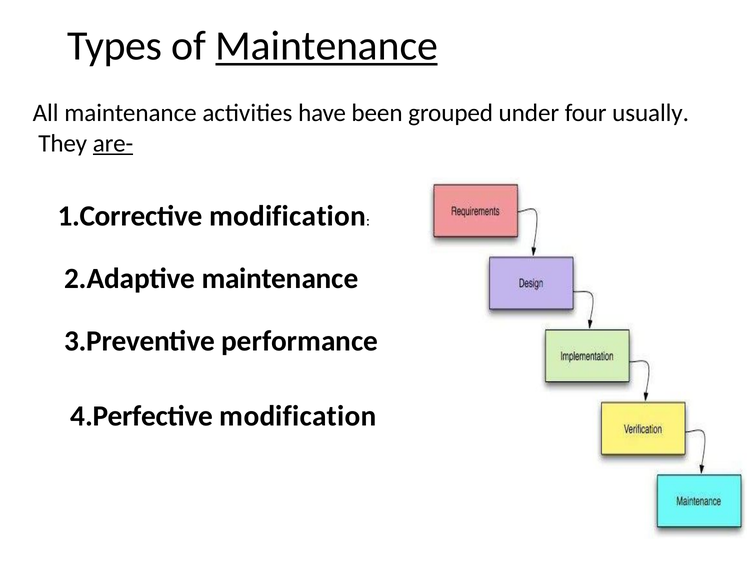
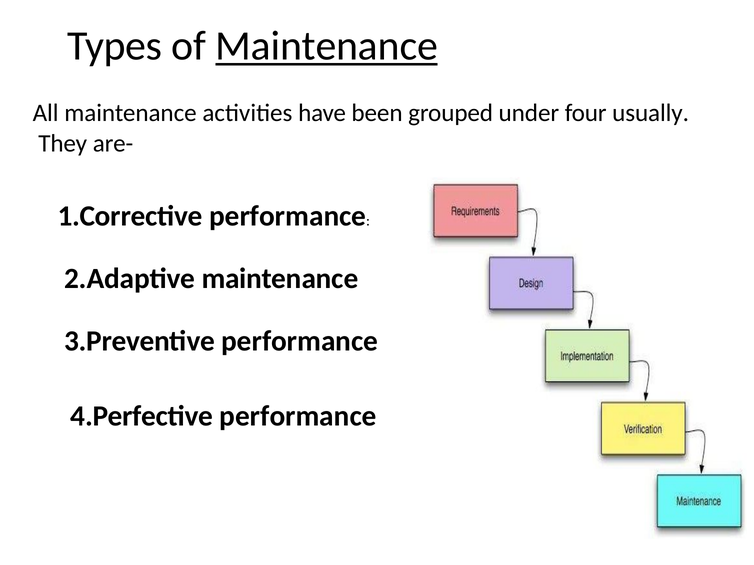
are- underline: present -> none
1.Corrective modification: modification -> performance
4.Perfective modification: modification -> performance
